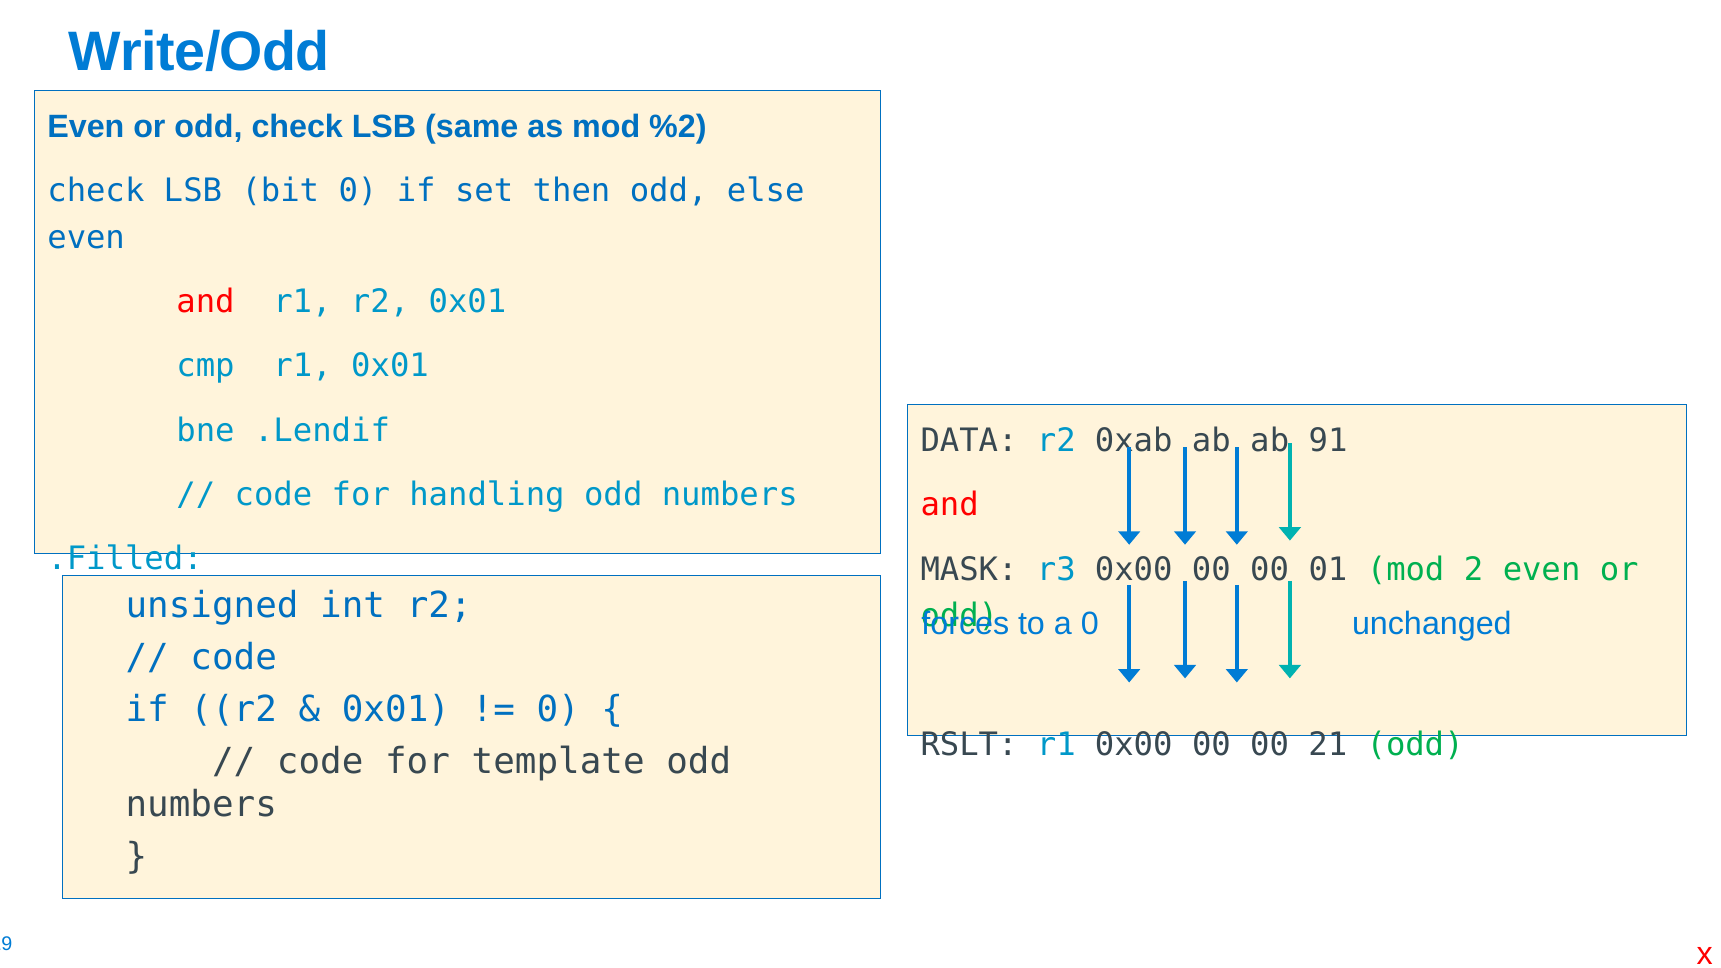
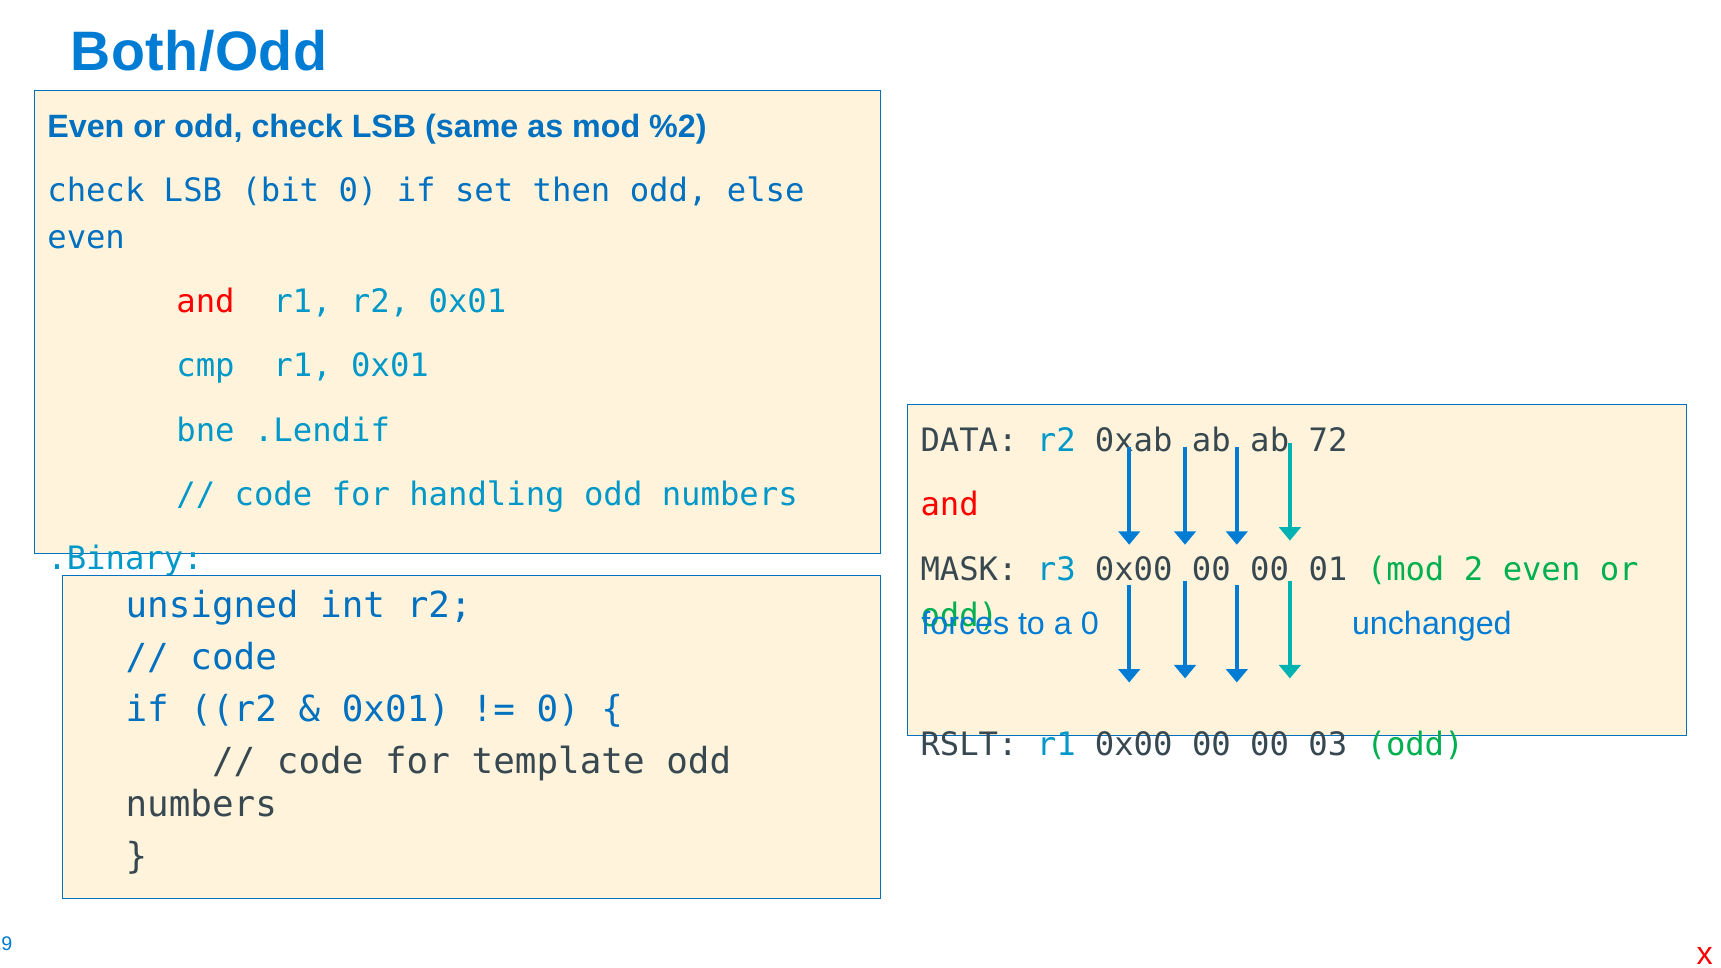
Write/Odd: Write/Odd -> Both/Odd
91: 91 -> 72
.Filled: .Filled -> .Binary
21: 21 -> 03
